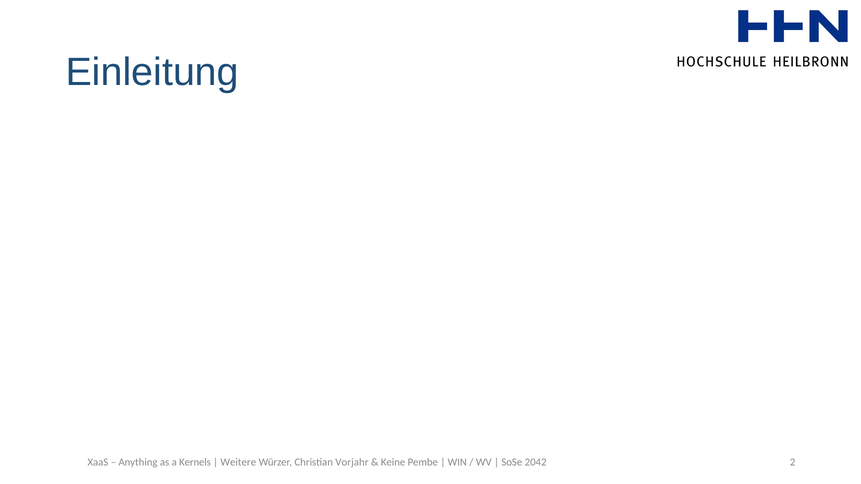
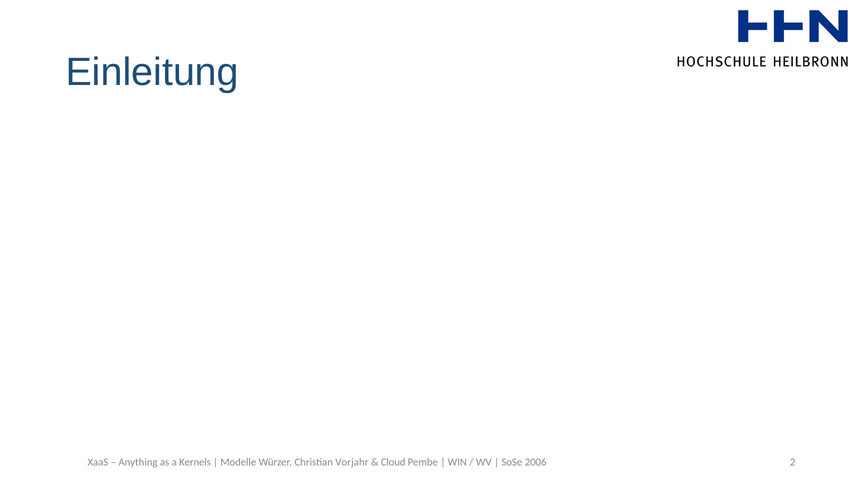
Weitere: Weitere -> Modelle
Keine: Keine -> Cloud
2042: 2042 -> 2006
